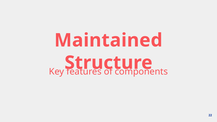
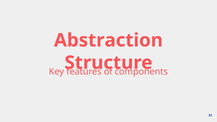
Maintained: Maintained -> Abstraction
